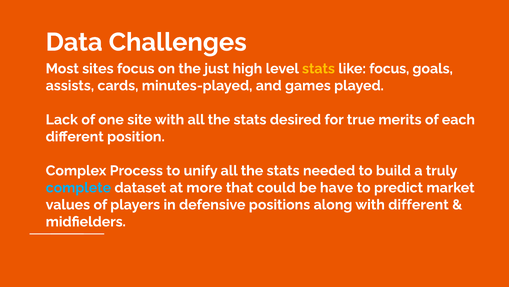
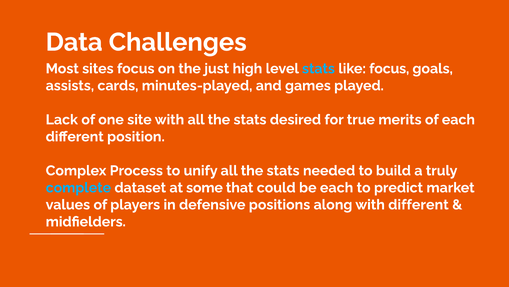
stats at (318, 68) colour: yellow -> light blue
more: more -> some
be have: have -> each
